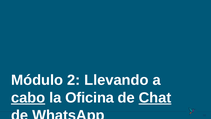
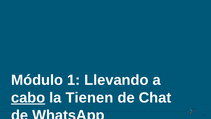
2: 2 -> 1
Oficina: Oficina -> Tienen
Chat underline: present -> none
